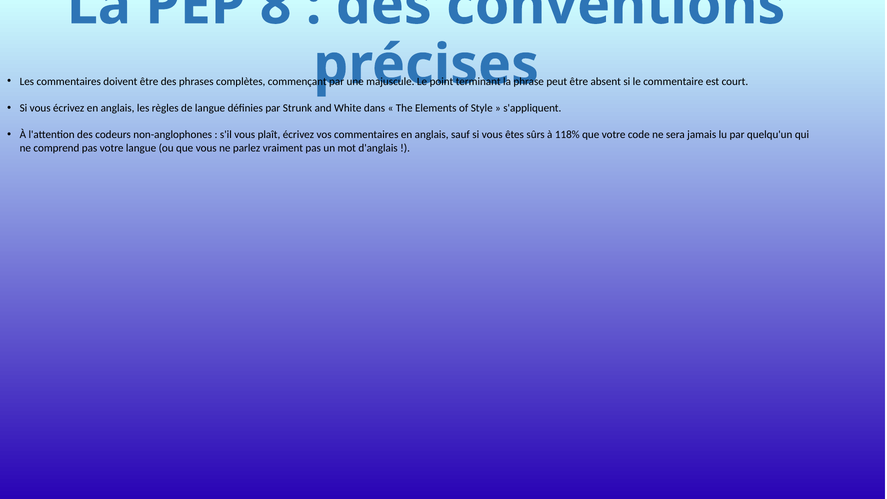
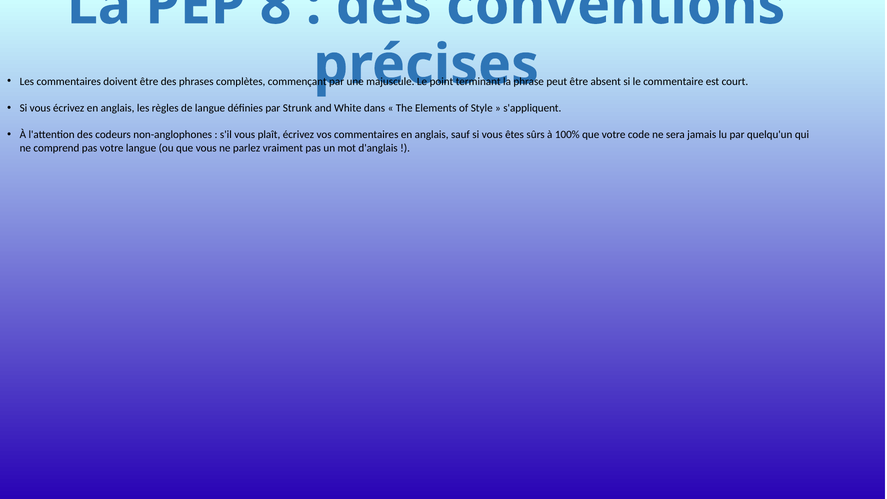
118%: 118% -> 100%
